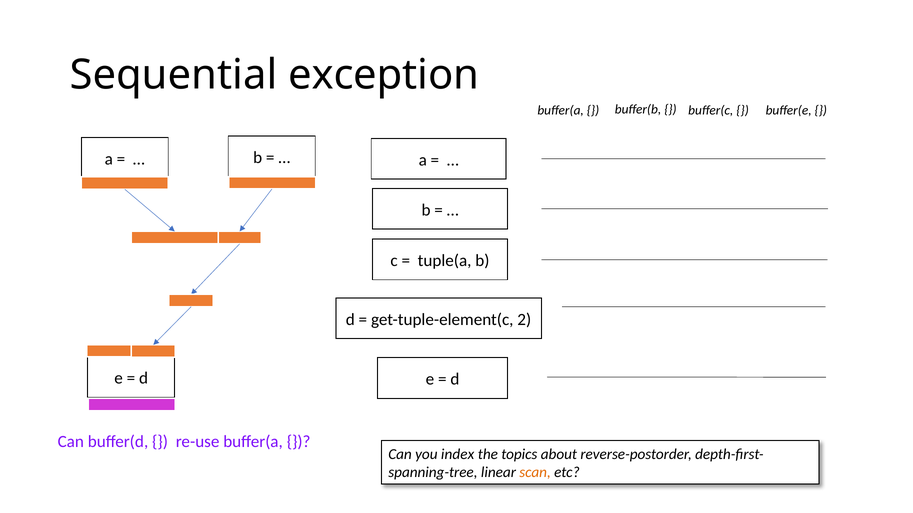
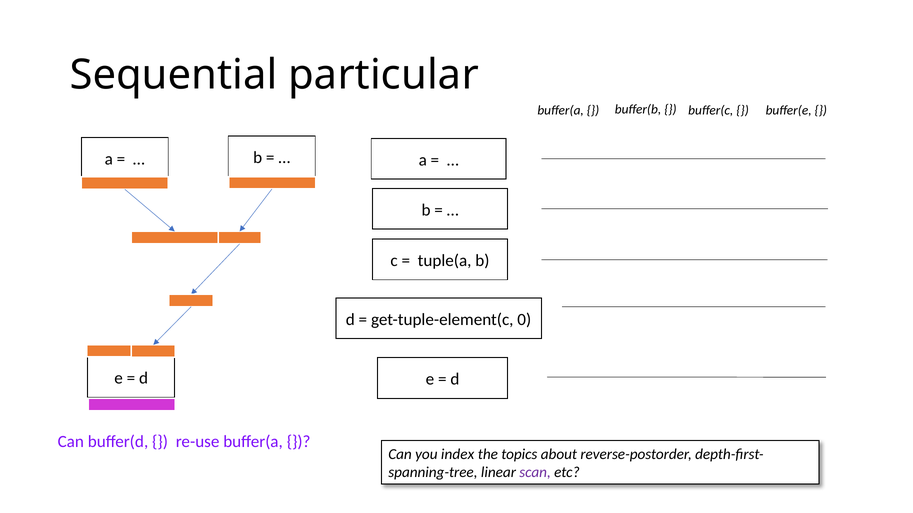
exception: exception -> particular
2: 2 -> 0
scan colour: orange -> purple
